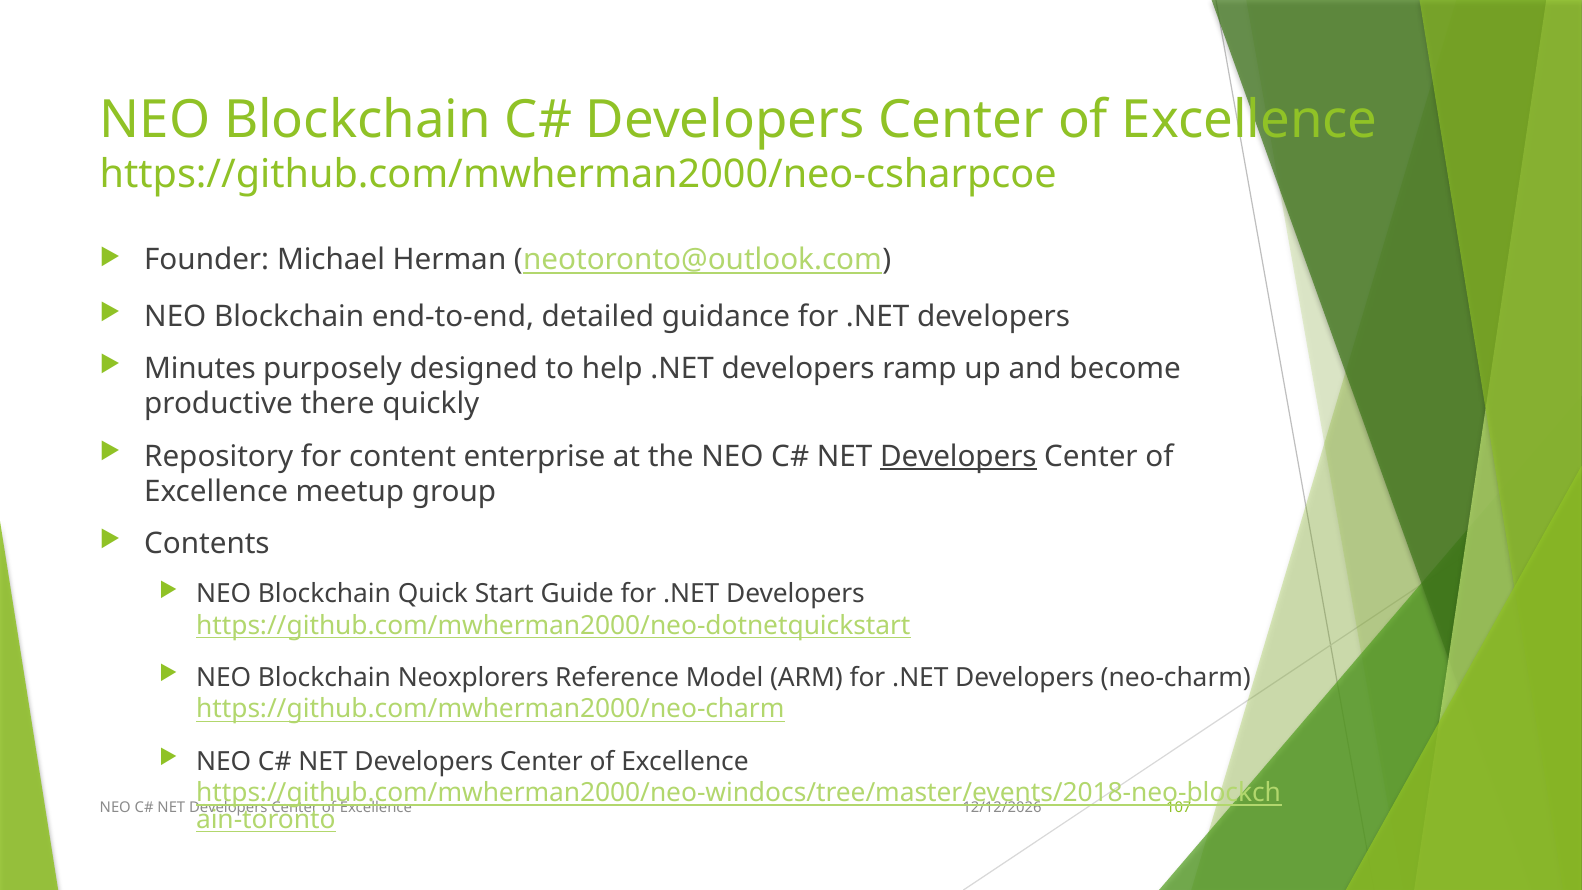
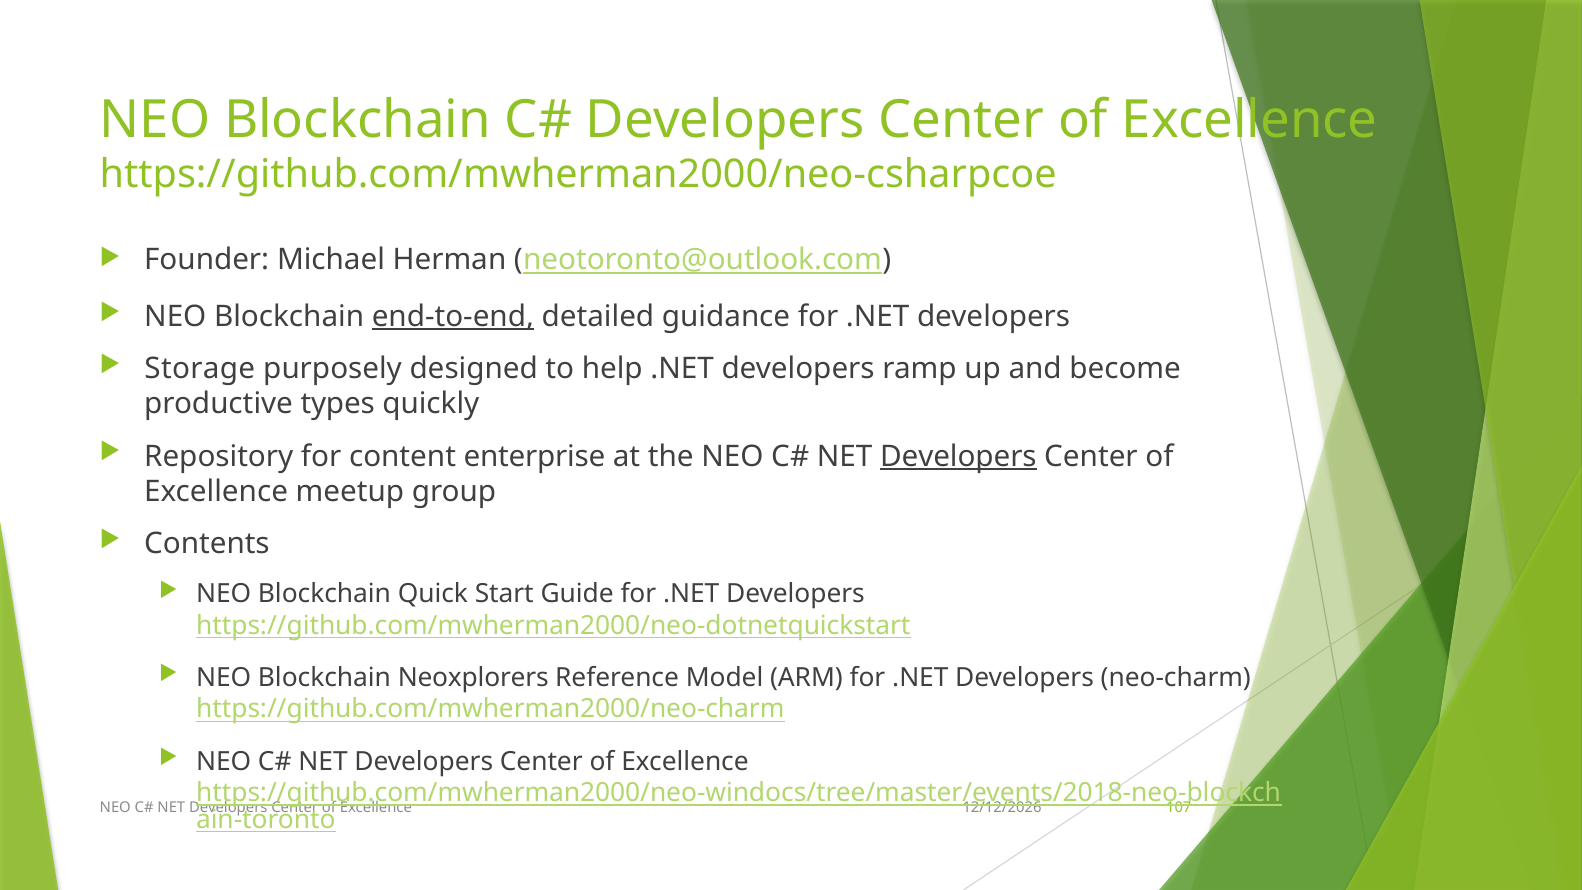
end-to-end underline: none -> present
Minutes: Minutes -> Storage
there: there -> types
